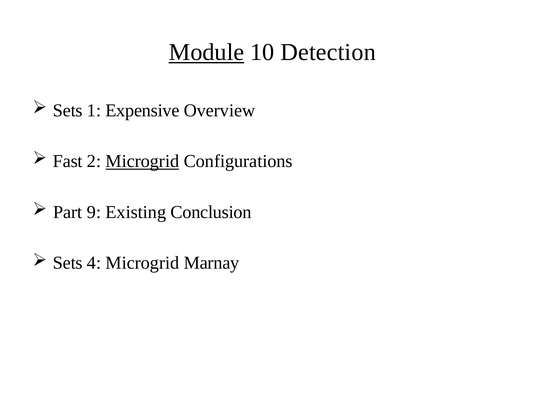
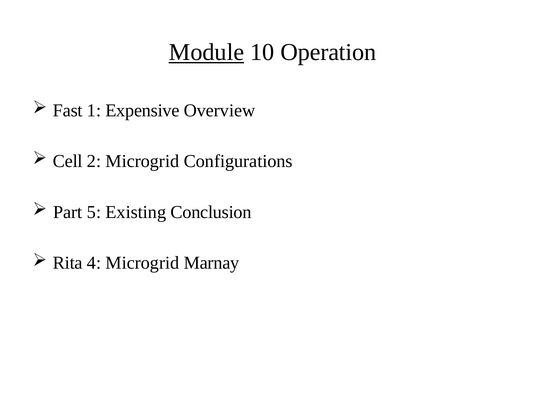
Detection: Detection -> Operation
Sets at (68, 110): Sets -> Fast
Fast: Fast -> Cell
Microgrid at (142, 161) underline: present -> none
9: 9 -> 5
Sets at (68, 263): Sets -> Rita
